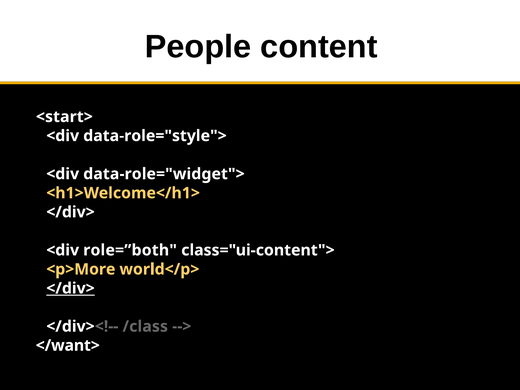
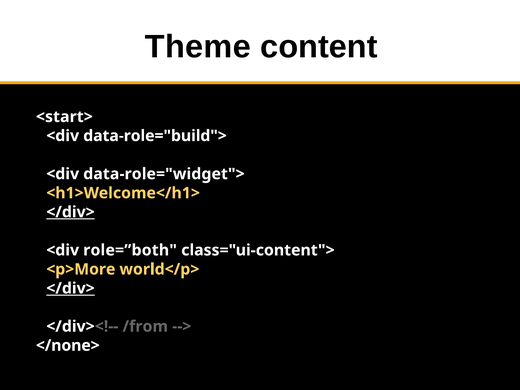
People: People -> Theme
data-role="style">: data-role="style"> -> data-role="build">
</div> at (71, 212) underline: none -> present
/class: /class -> /from
</want>: </want> -> </none>
